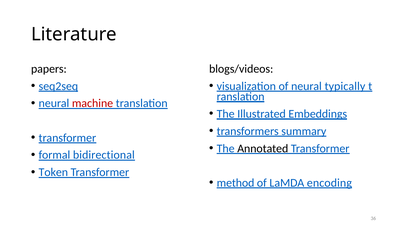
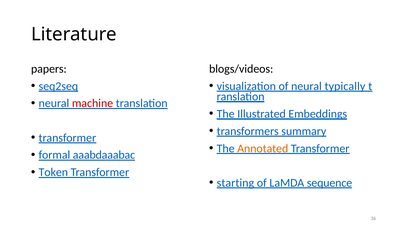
Annotated colour: black -> orange
bidirectional: bidirectional -> aaabdaaabac
method: method -> starting
encoding: encoding -> sequence
